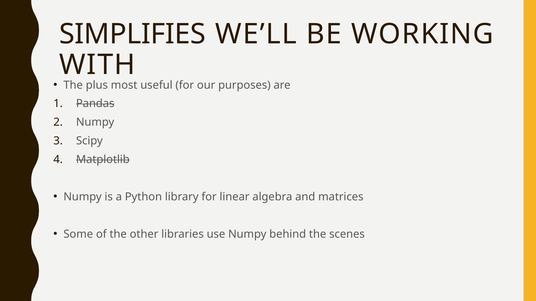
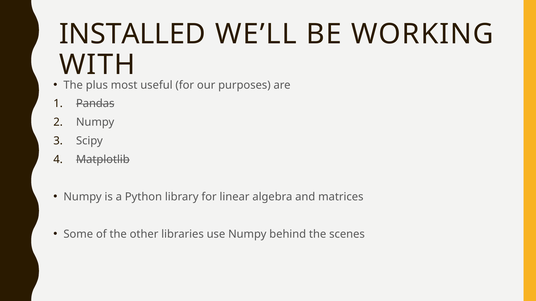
SIMPLIFIES: SIMPLIFIES -> INSTALLED
